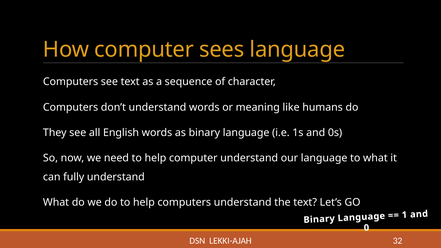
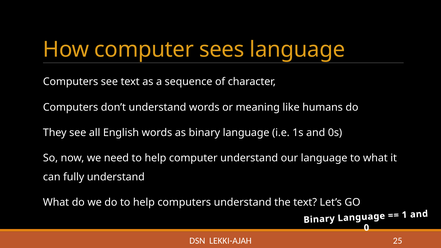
32: 32 -> 25
